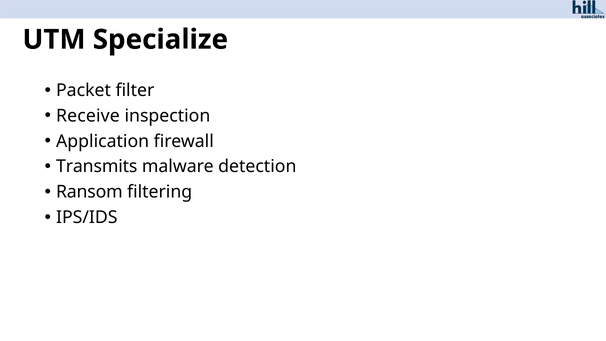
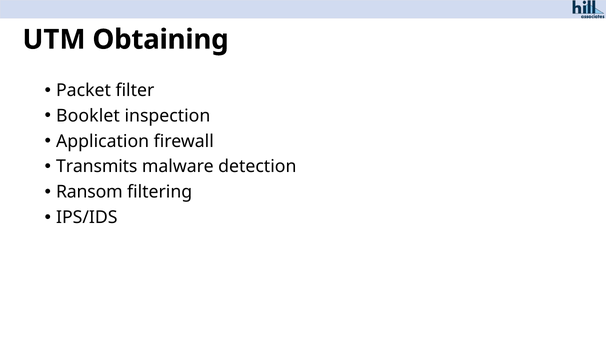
Specialize: Specialize -> Obtaining
Receive: Receive -> Booklet
